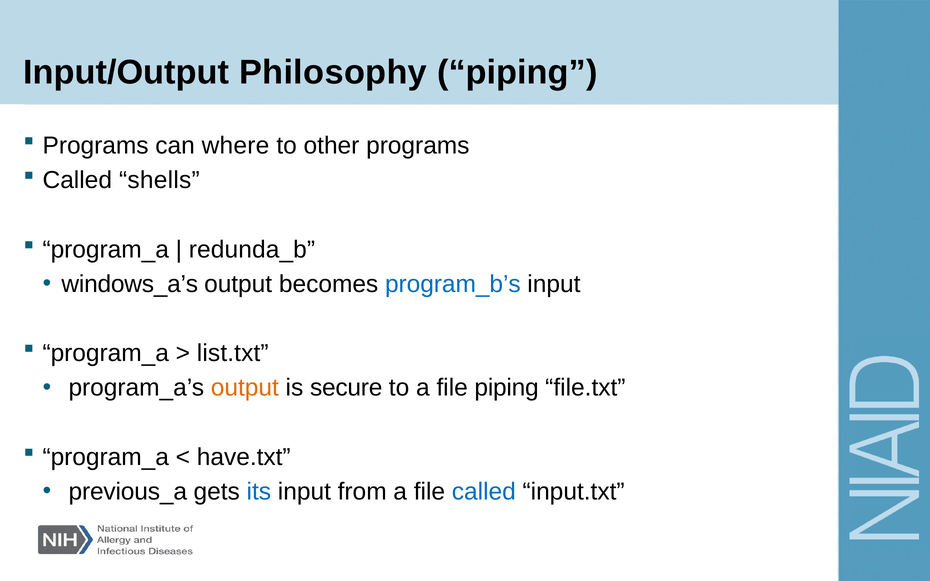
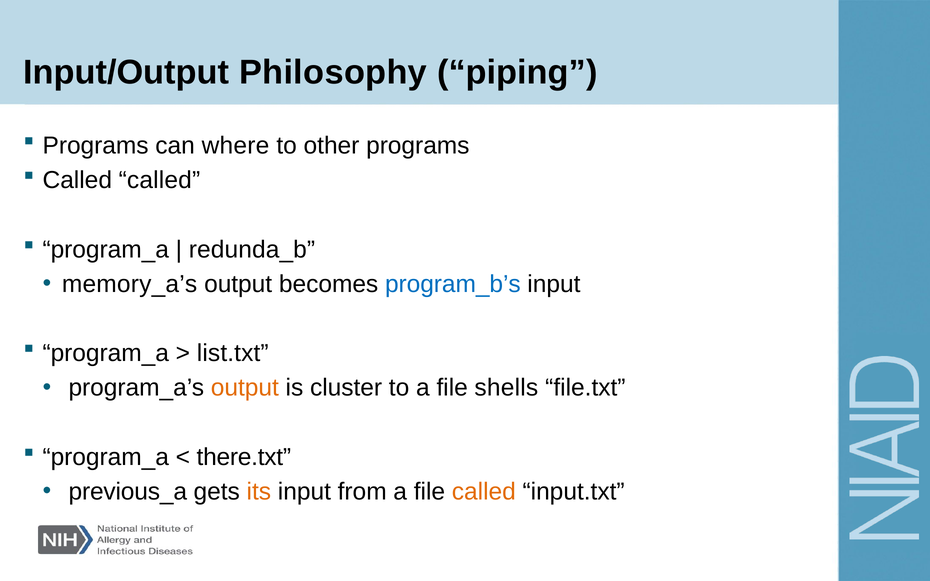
Called shells: shells -> called
windows_a’s: windows_a’s -> memory_a’s
secure: secure -> cluster
file piping: piping -> shells
have.txt: have.txt -> there.txt
its colour: blue -> orange
called at (484, 492) colour: blue -> orange
